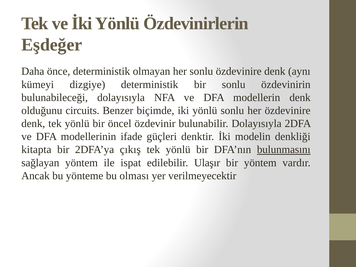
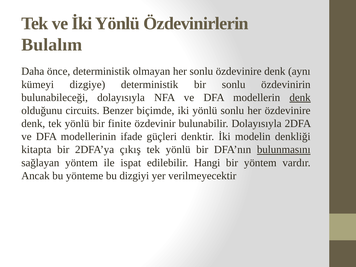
Eşdeğer: Eşdeğer -> Bulalım
denk at (300, 97) underline: none -> present
öncel: öncel -> finite
Ulaşır: Ulaşır -> Hangi
olması: olması -> dizgiyi
